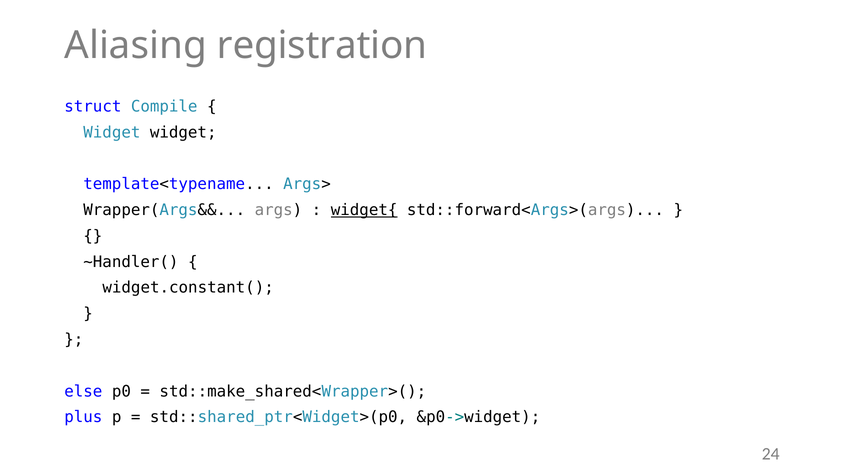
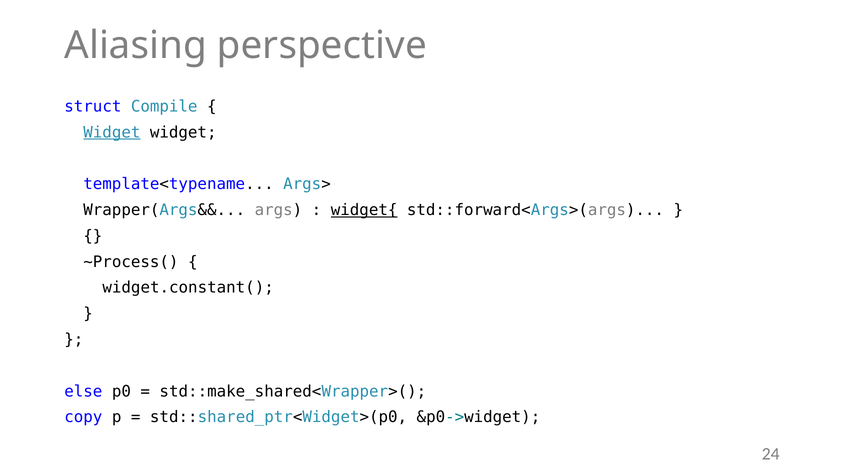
registration: registration -> perspective
Widget at (112, 132) underline: none -> present
~Handler(: ~Handler( -> ~Process(
plus: plus -> copy
